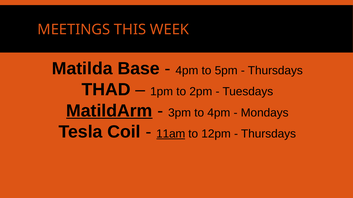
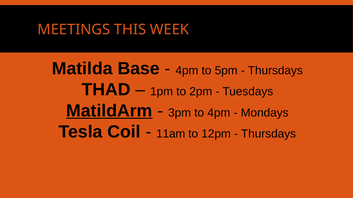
11am underline: present -> none
